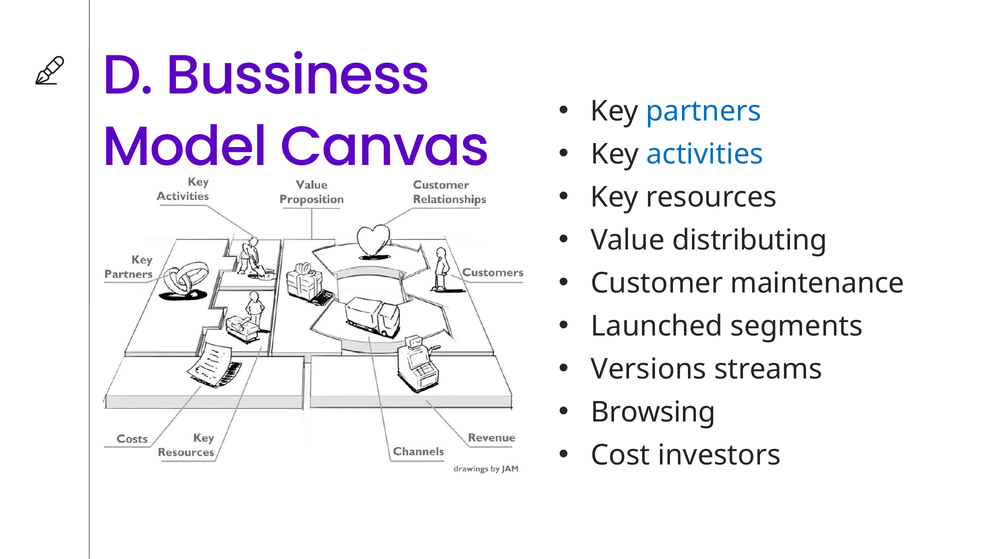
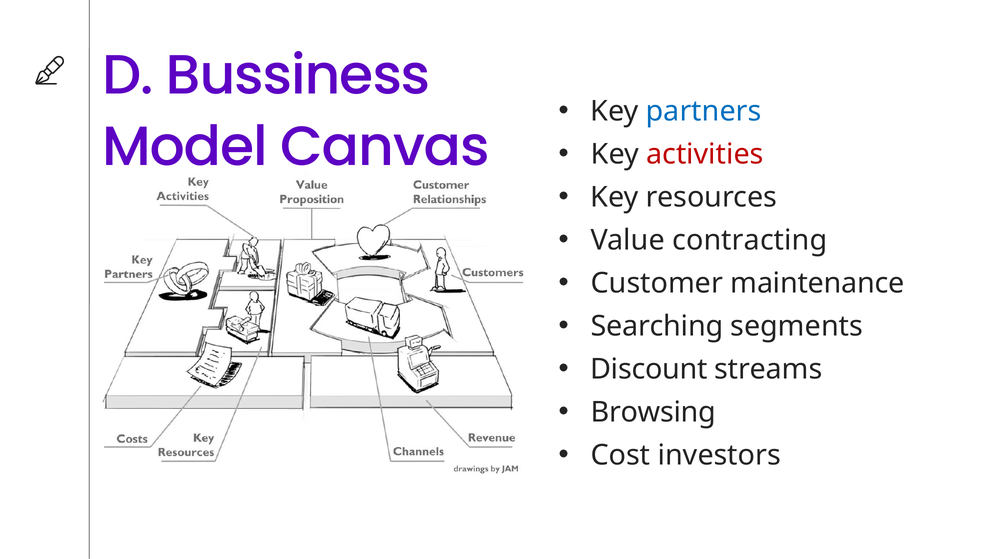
activities colour: blue -> red
distributing: distributing -> contracting
Launched: Launched -> Searching
Versions: Versions -> Discount
